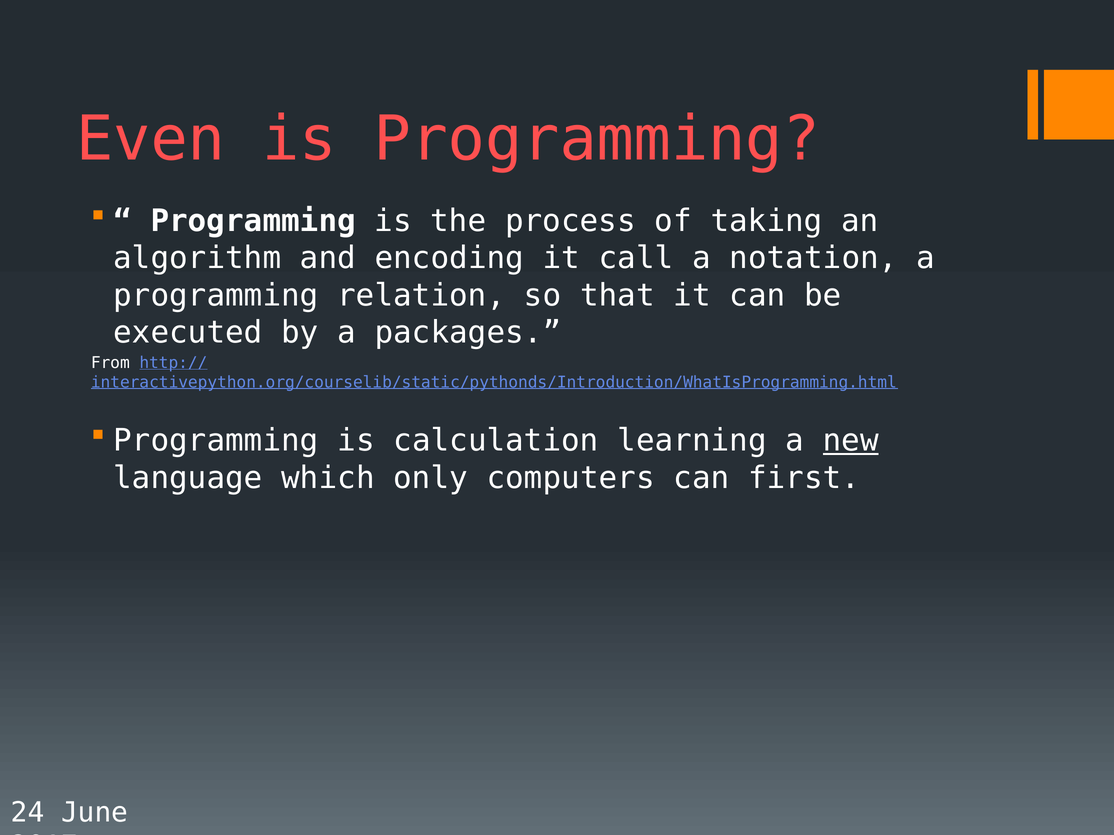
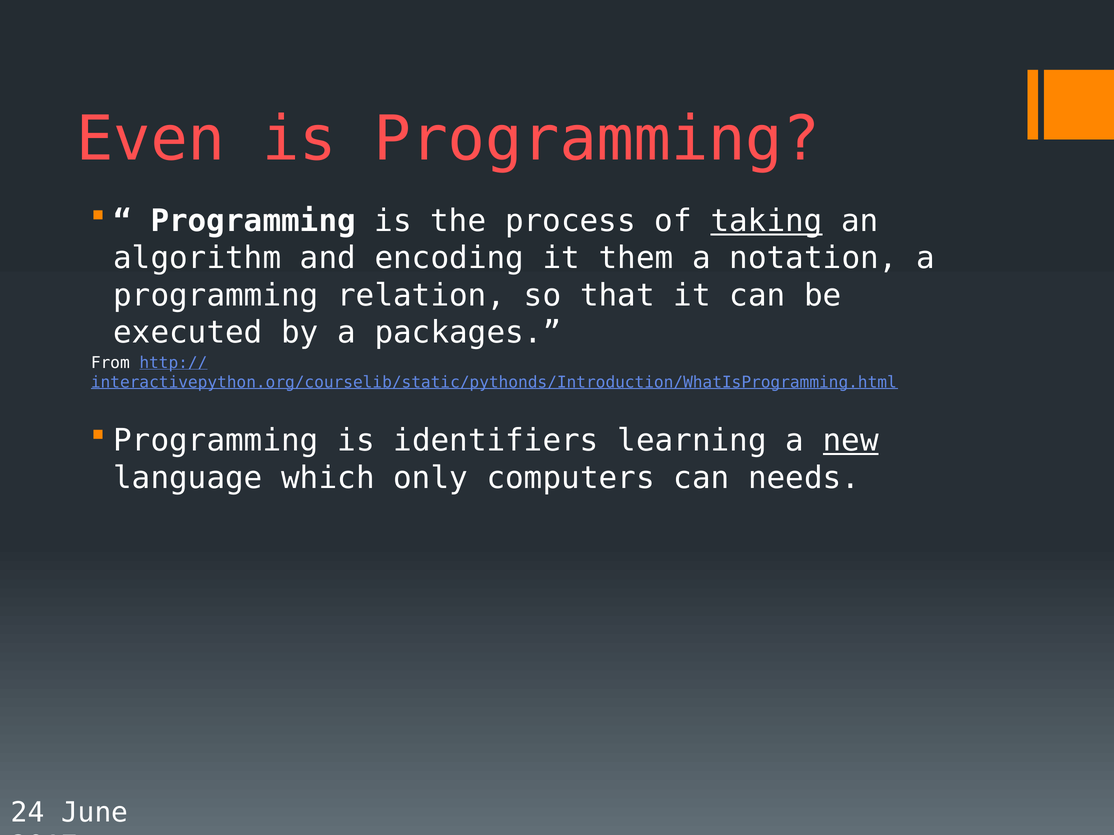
taking underline: none -> present
call: call -> them
calculation: calculation -> identifiers
first: first -> needs
